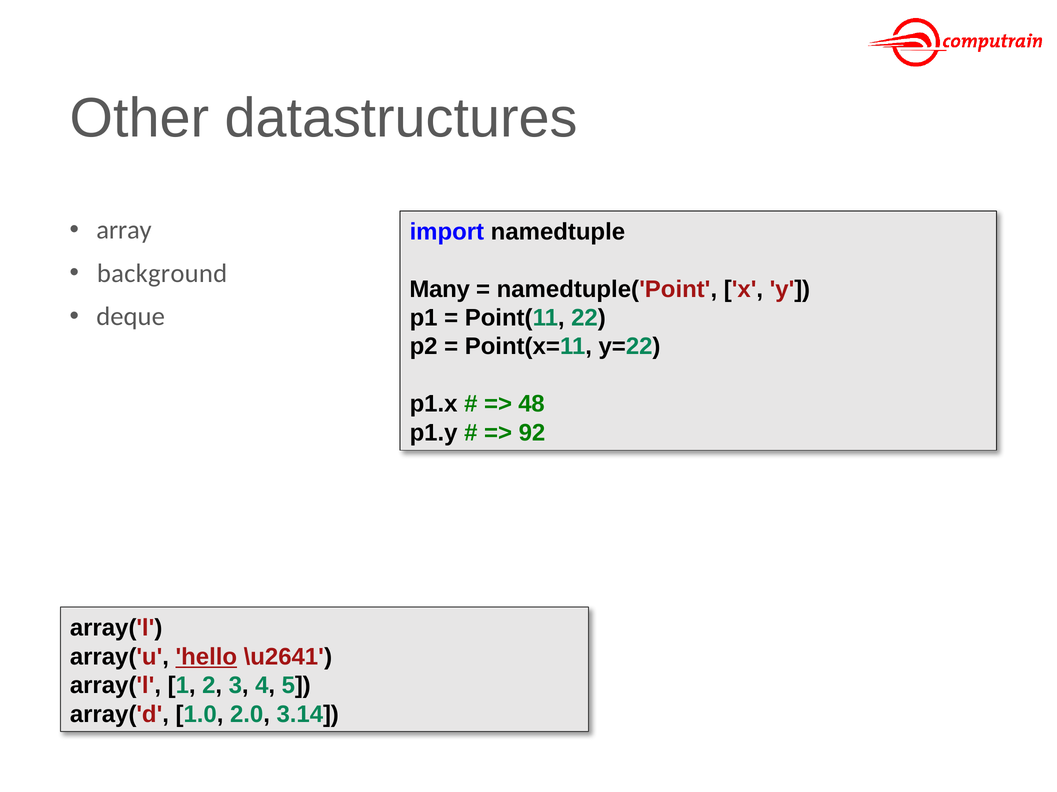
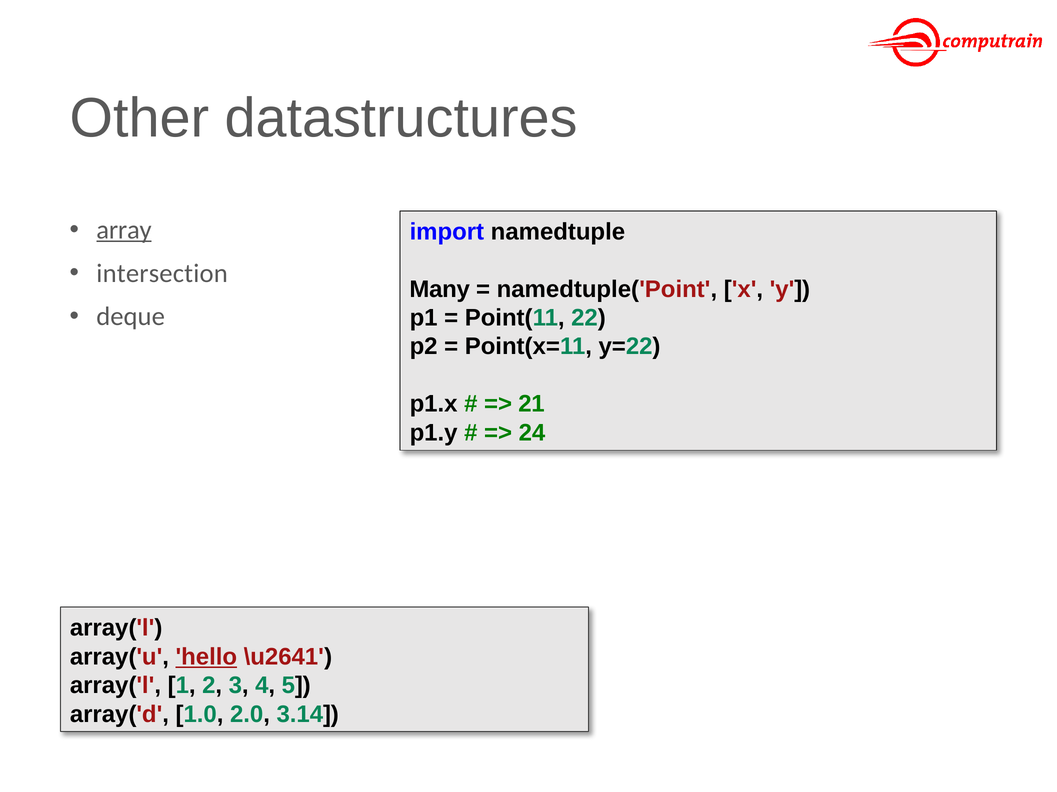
array underline: none -> present
background: background -> intersection
48: 48 -> 21
92: 92 -> 24
